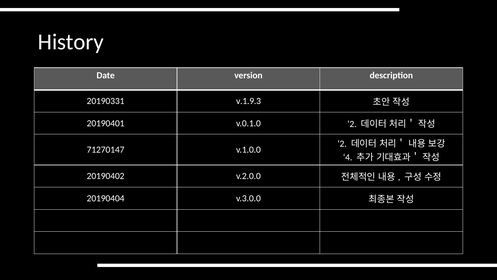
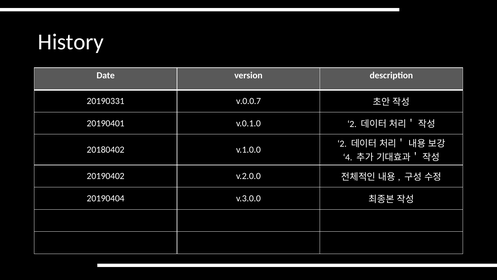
v.1.9.3: v.1.9.3 -> v.0.0.7
71270147: 71270147 -> 20180402
